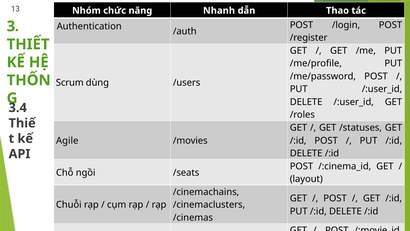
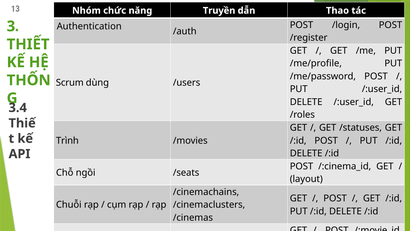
Nhanh: Nhanh -> Truyền
Agile: Agile -> Trình
